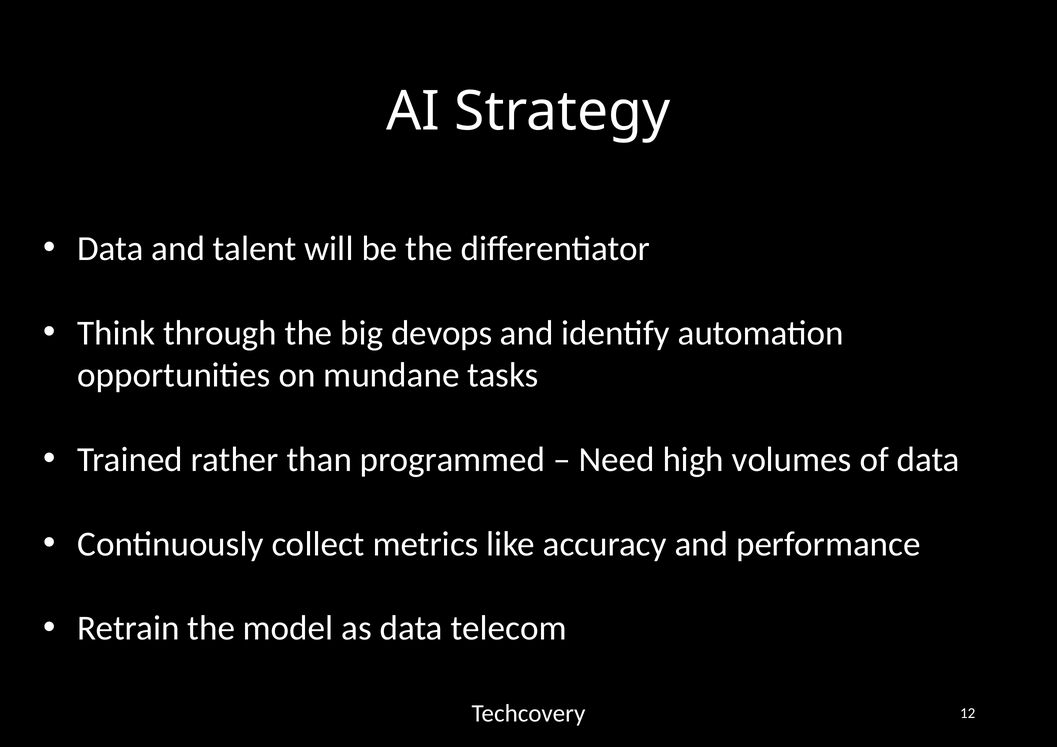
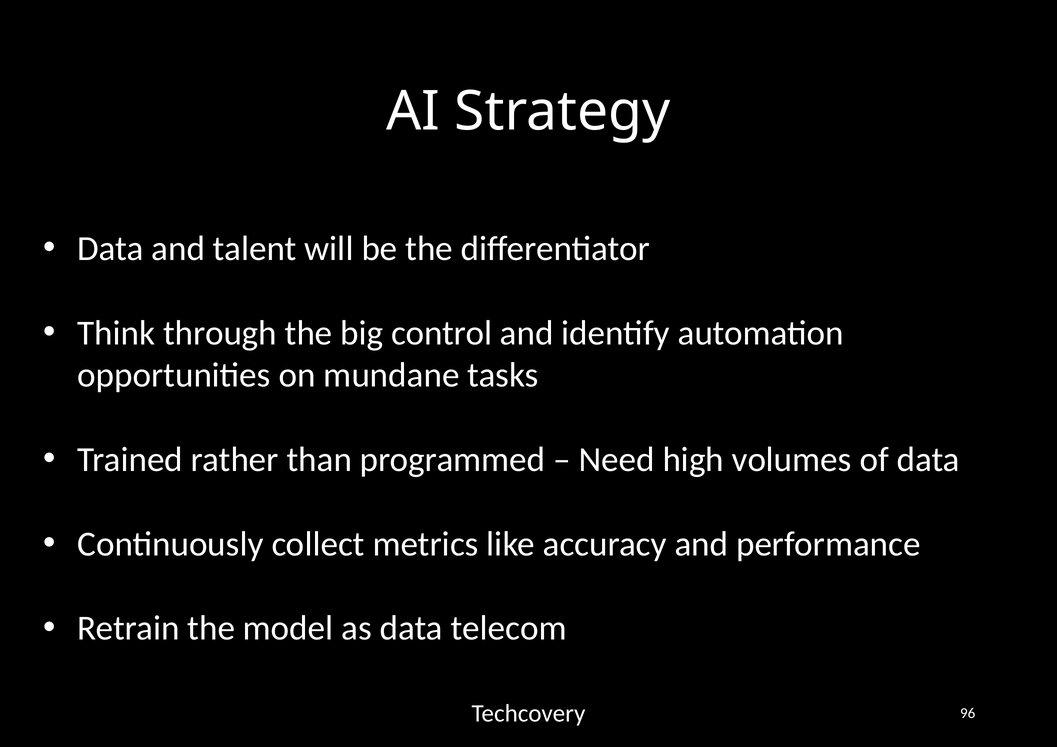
devops: devops -> control
12: 12 -> 96
